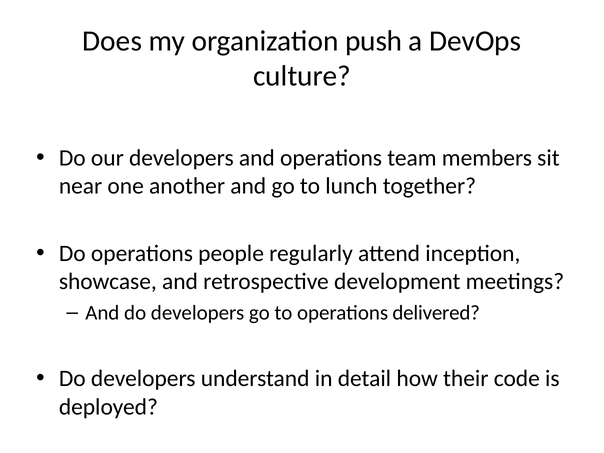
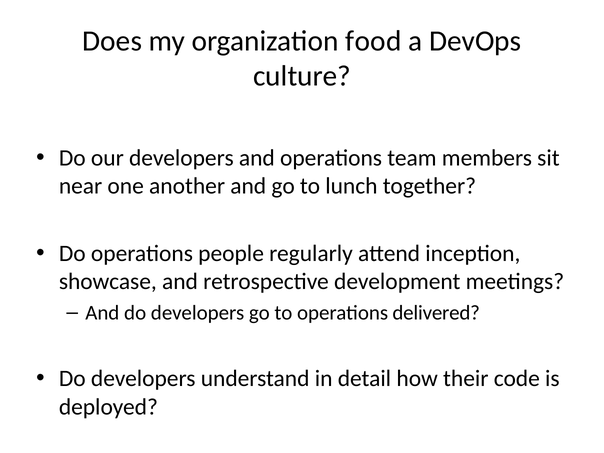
push: push -> food
